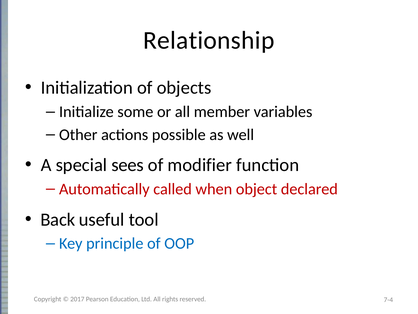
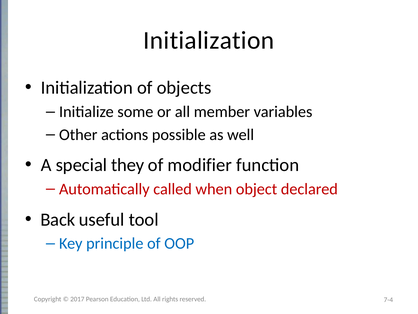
Relationship at (209, 40): Relationship -> Initialization
sees: sees -> they
